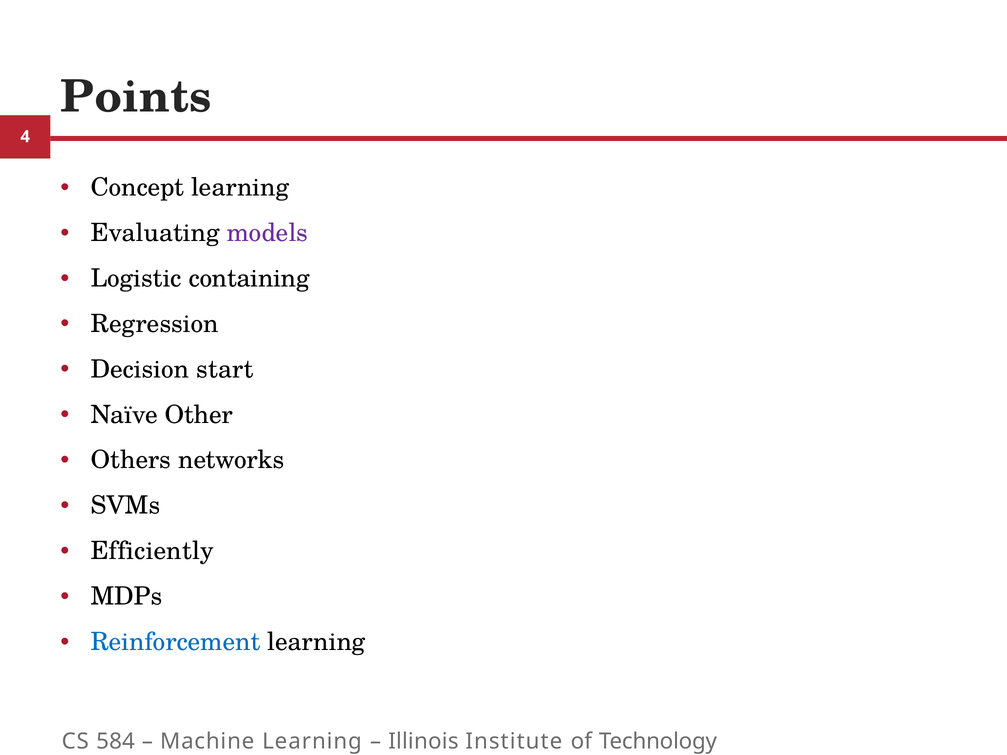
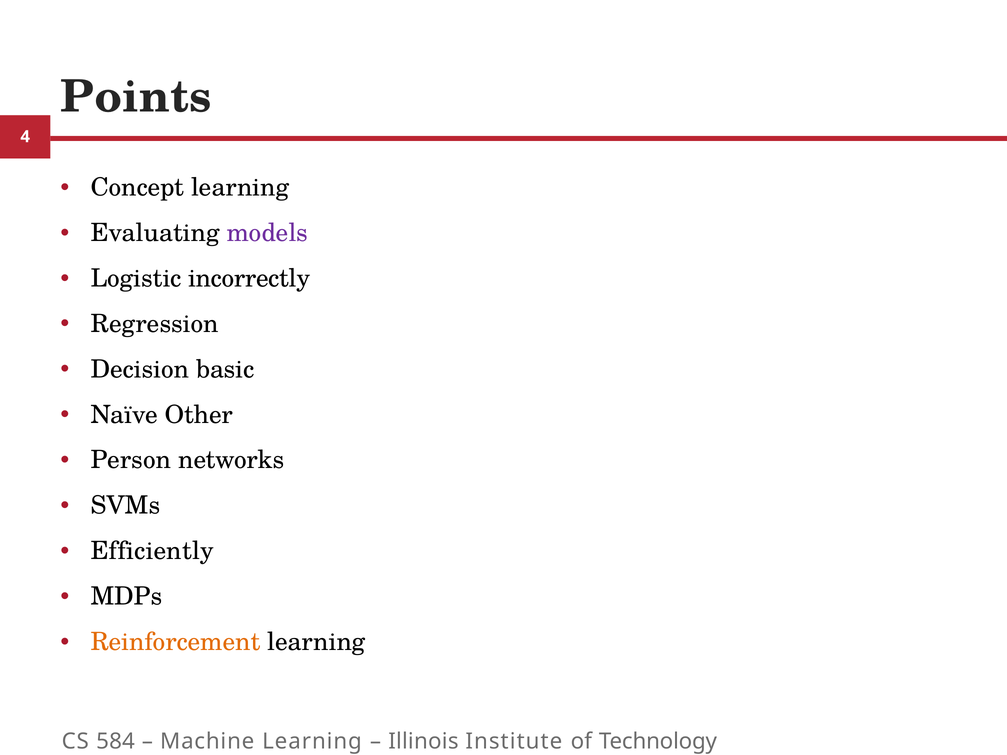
containing: containing -> incorrectly
start: start -> basic
Others: Others -> Person
Reinforcement colour: blue -> orange
